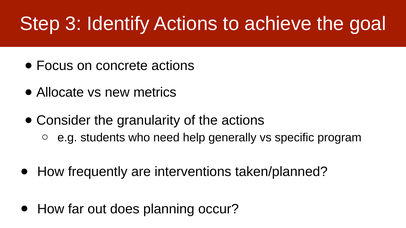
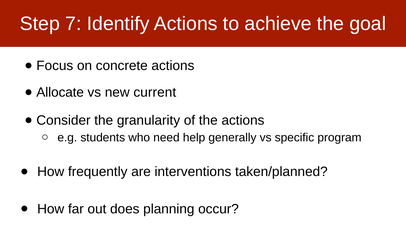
3: 3 -> 7
metrics: metrics -> current
